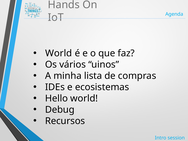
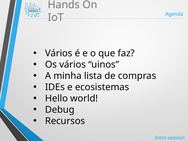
World at (59, 53): World -> Vários
